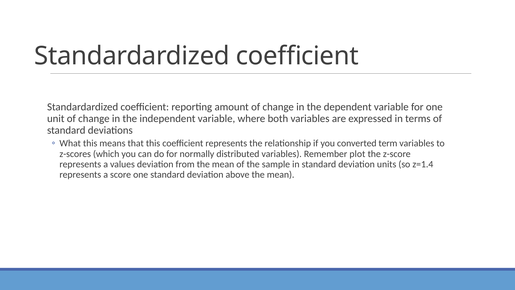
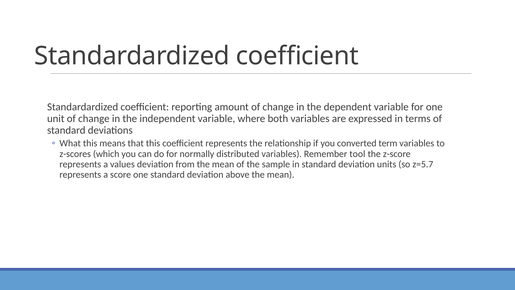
plot: plot -> tool
z=1.4: z=1.4 -> z=5.7
